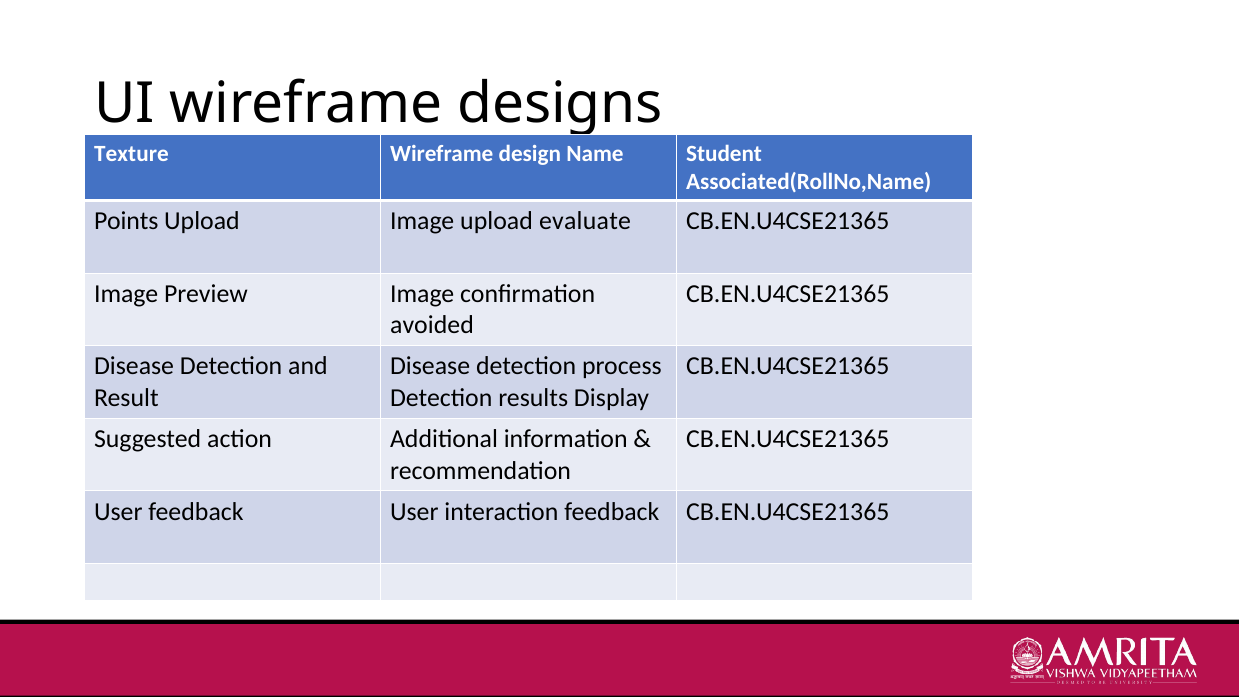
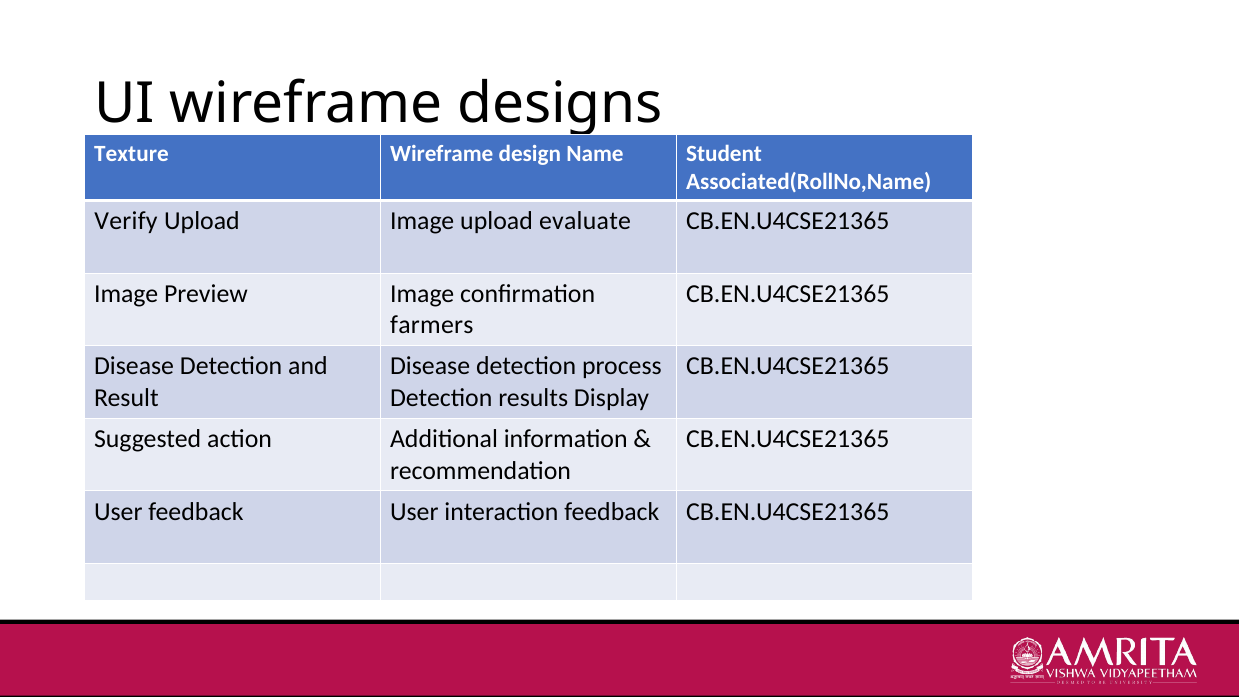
Points: Points -> Verify
avoided: avoided -> farmers
